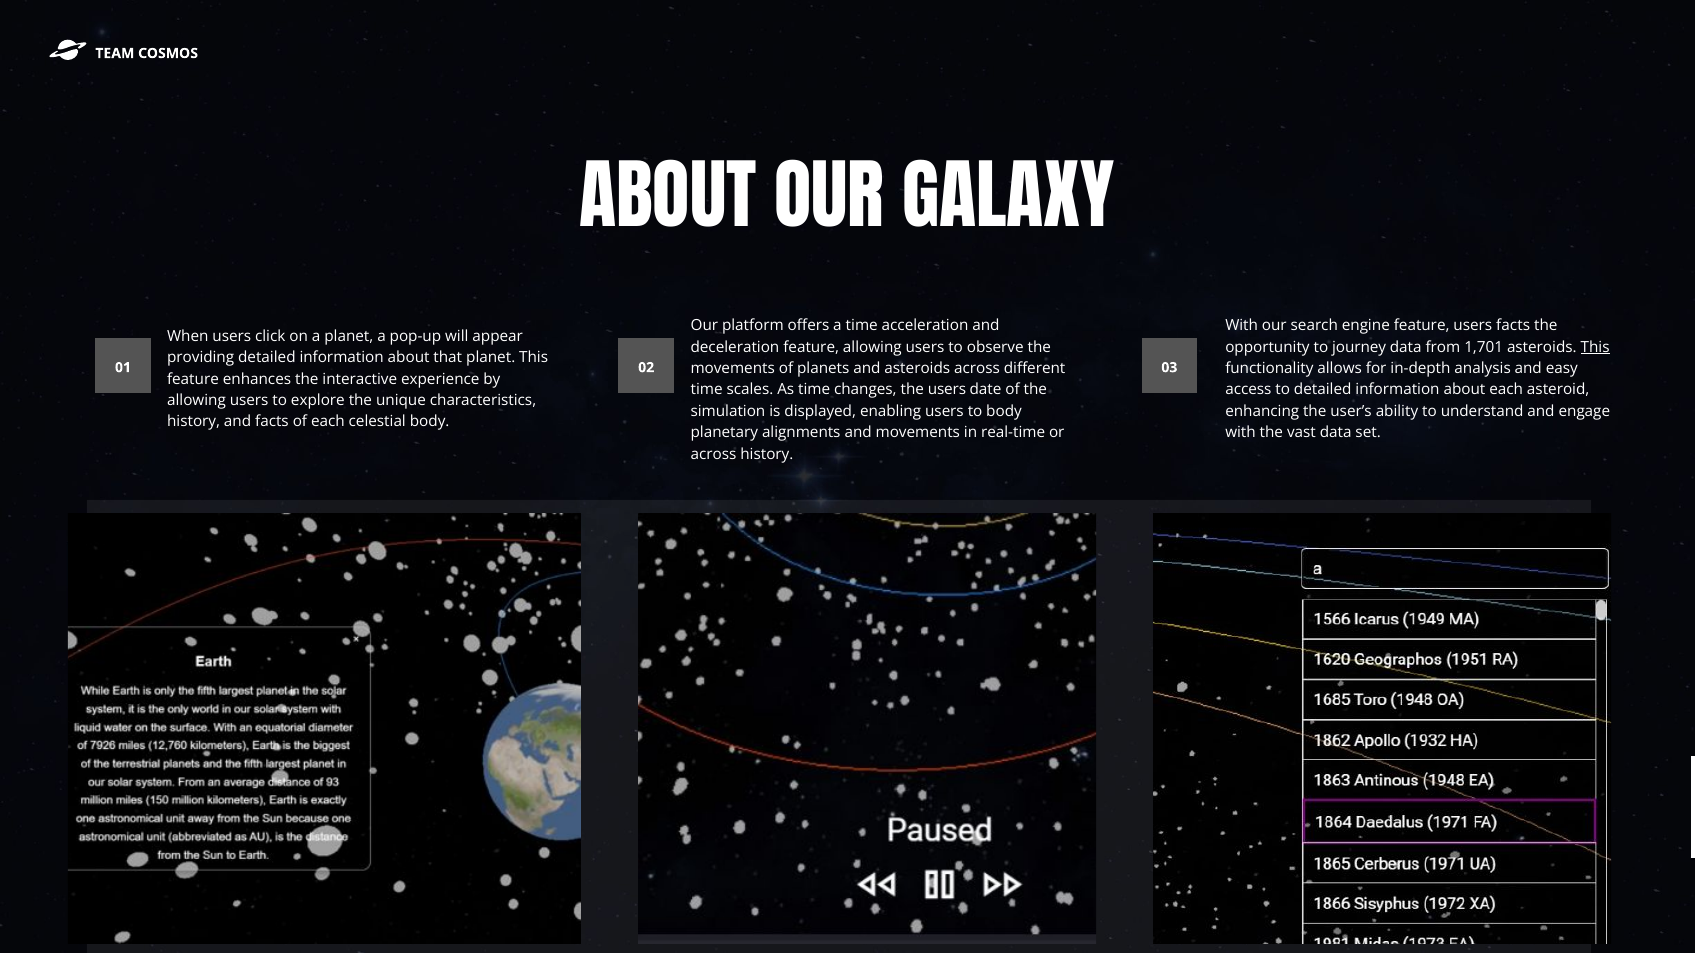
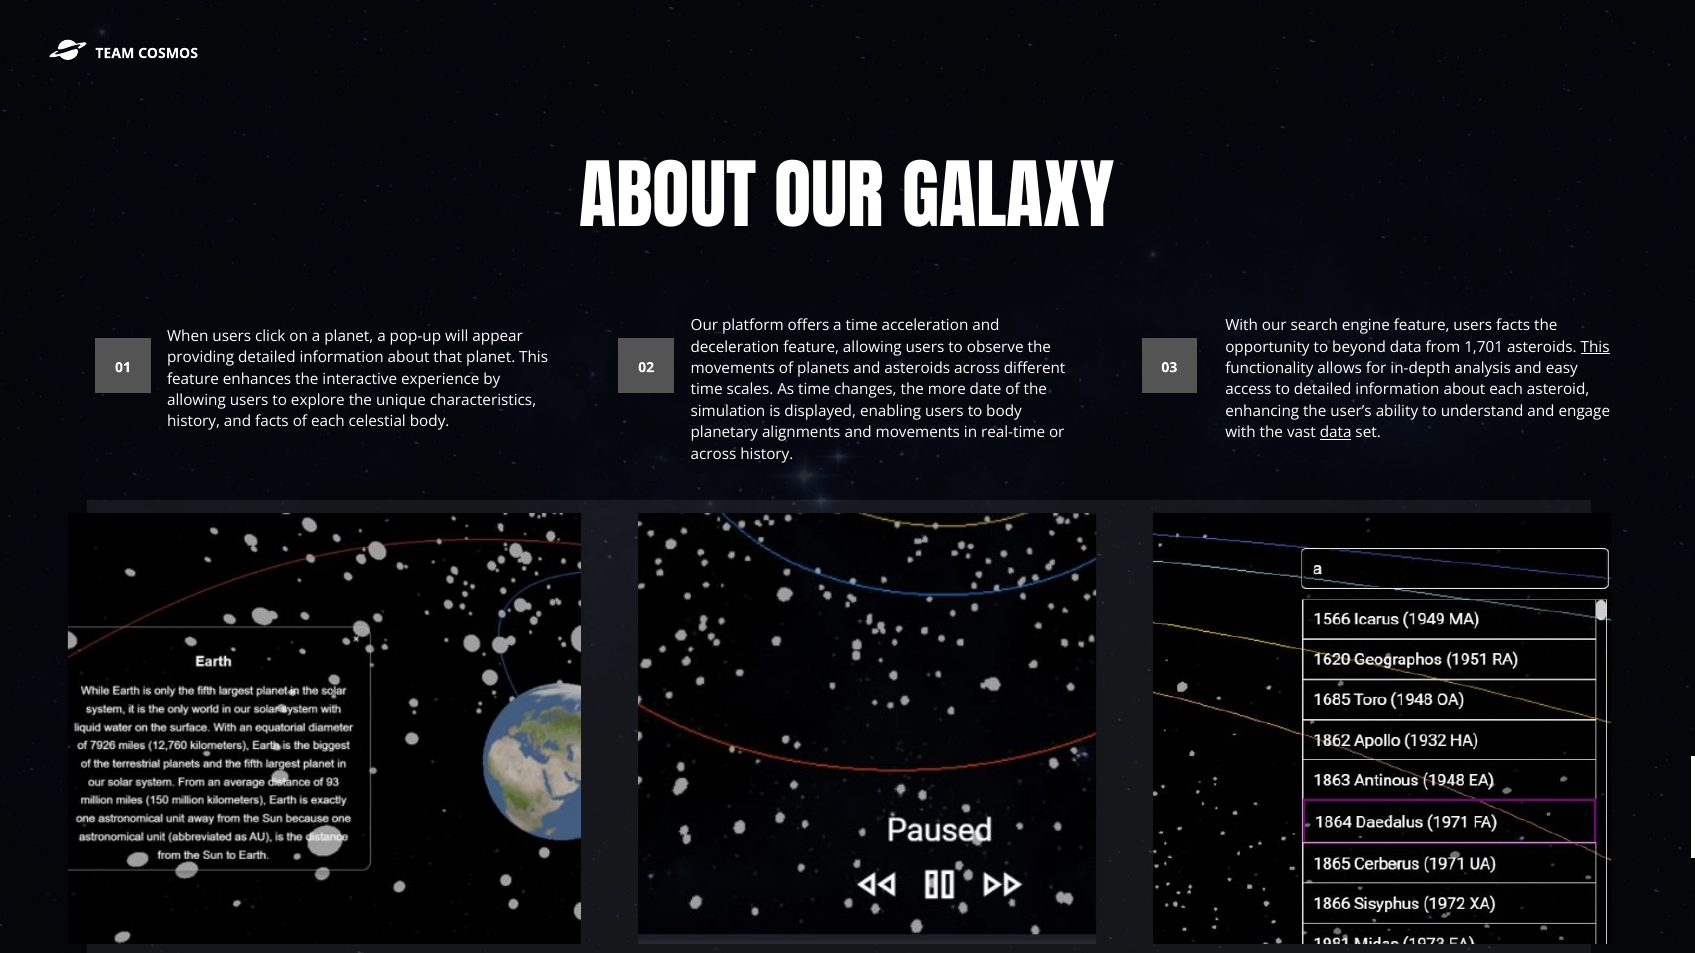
journey: journey -> beyond
the users: users -> more
data at (1336, 433) underline: none -> present
